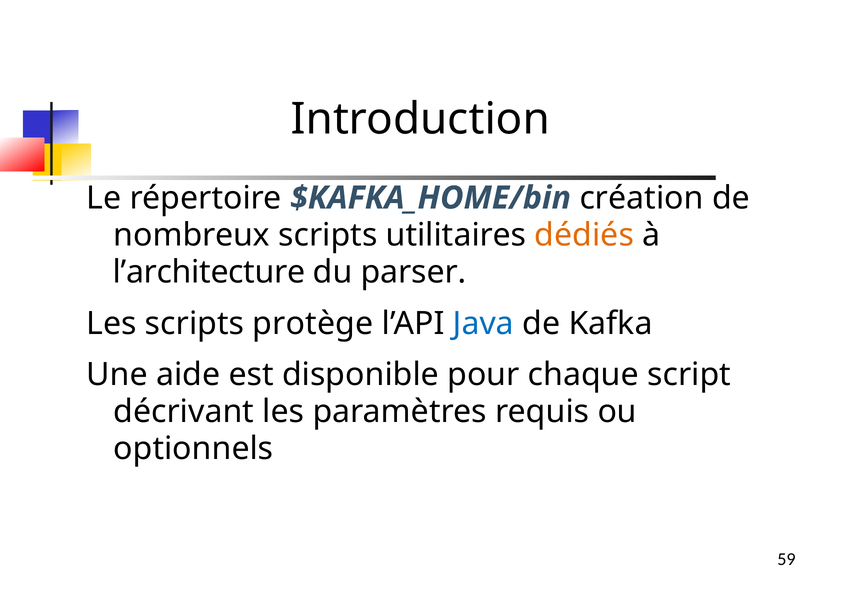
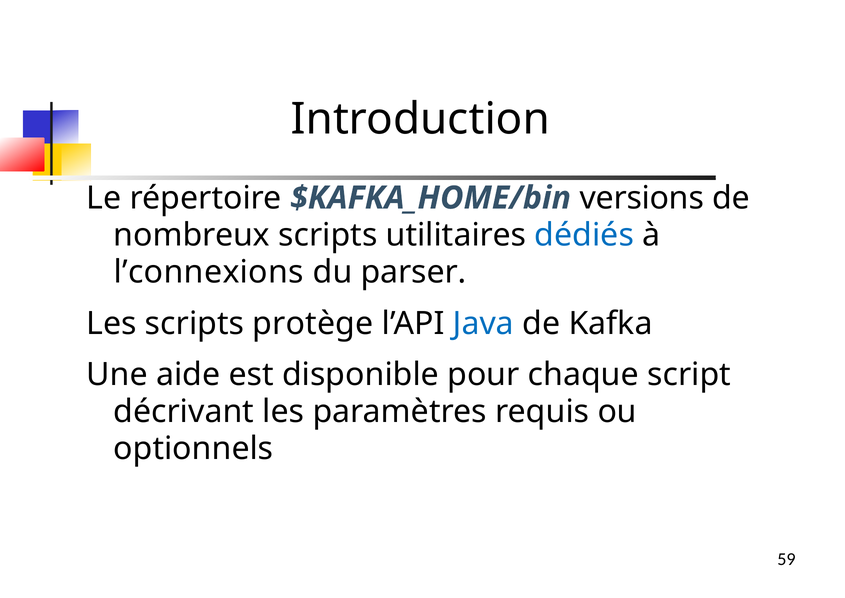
création: création -> versions
dédiés colour: orange -> blue
l’architecture: l’architecture -> l’connexions
